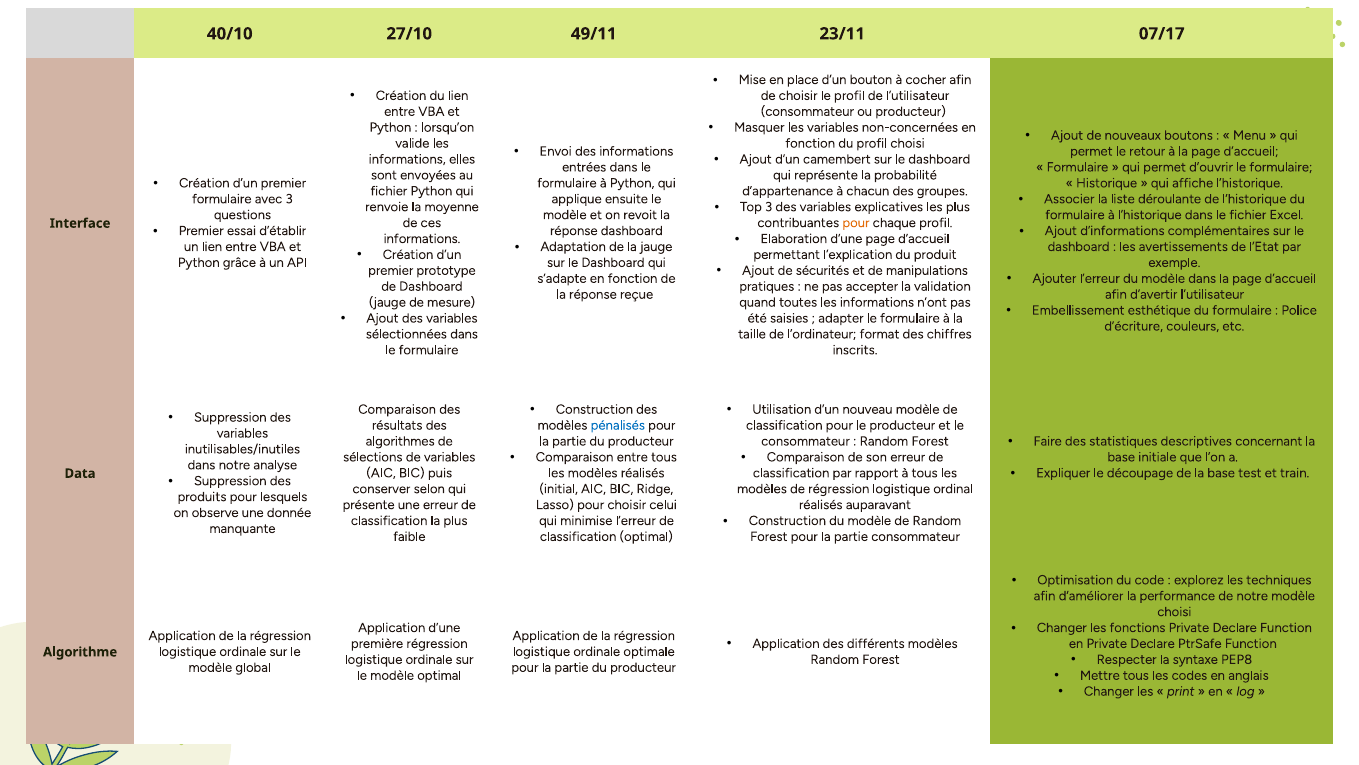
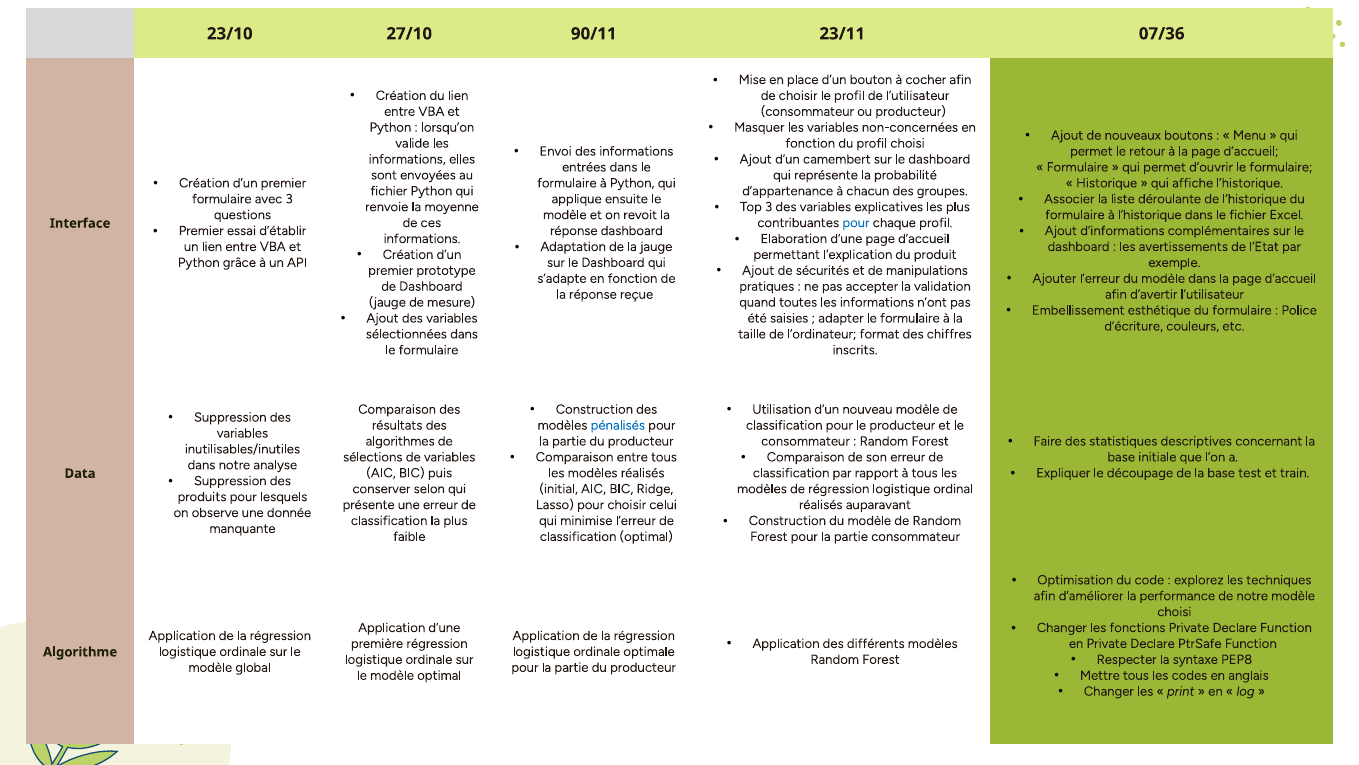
40/10: 40/10 -> 23/10
49/11: 49/11 -> 90/11
07/17: 07/17 -> 07/36
pour at (856, 223) colour: orange -> blue
